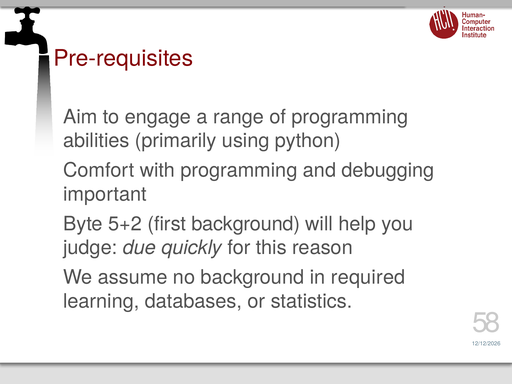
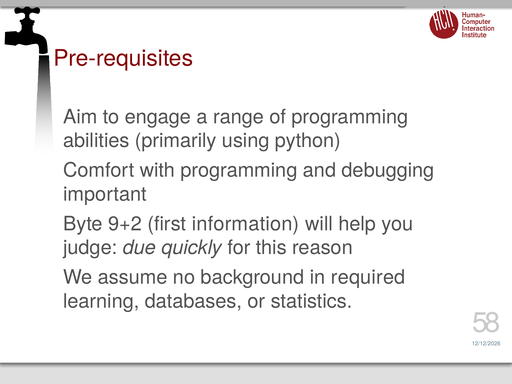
5+2: 5+2 -> 9+2
first background: background -> information
